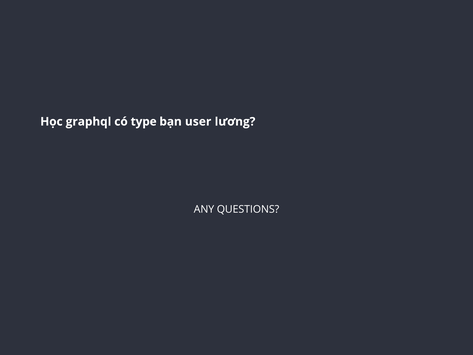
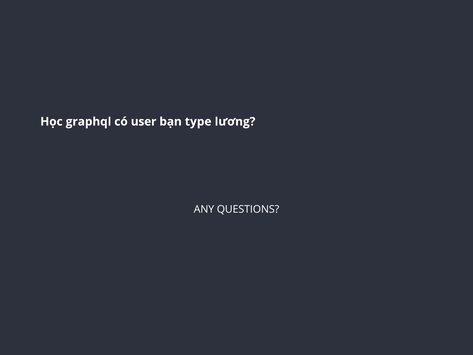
type: type -> user
user: user -> type
